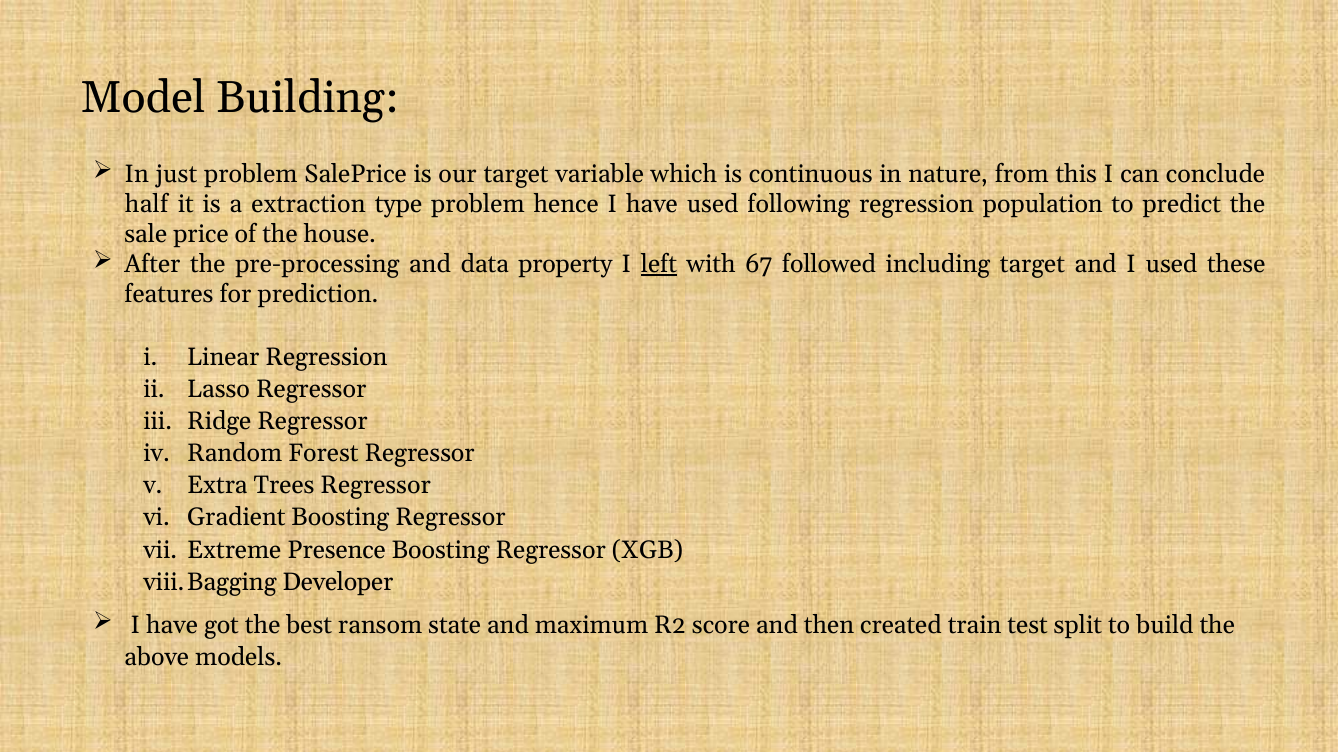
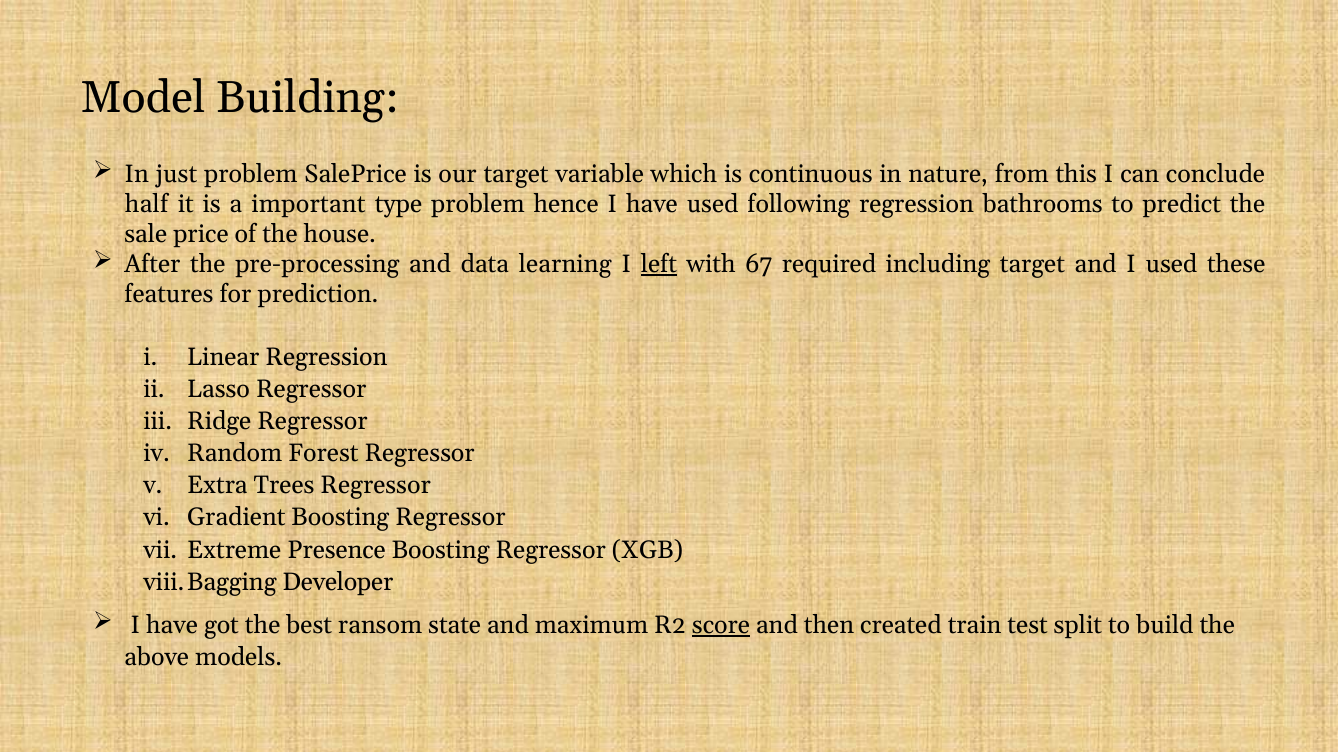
extraction: extraction -> important
population: population -> bathrooms
property: property -> learning
followed: followed -> required
score underline: none -> present
